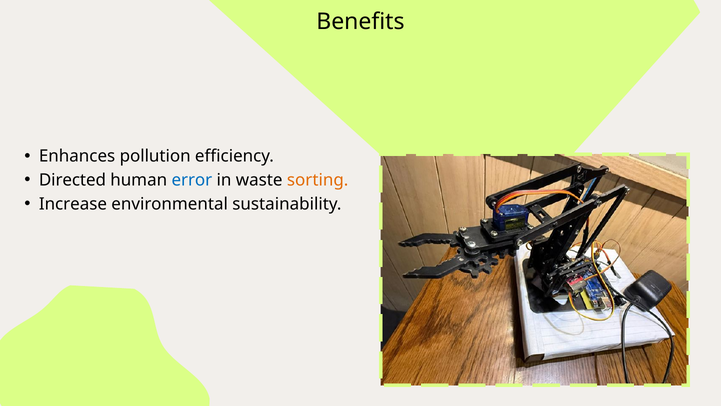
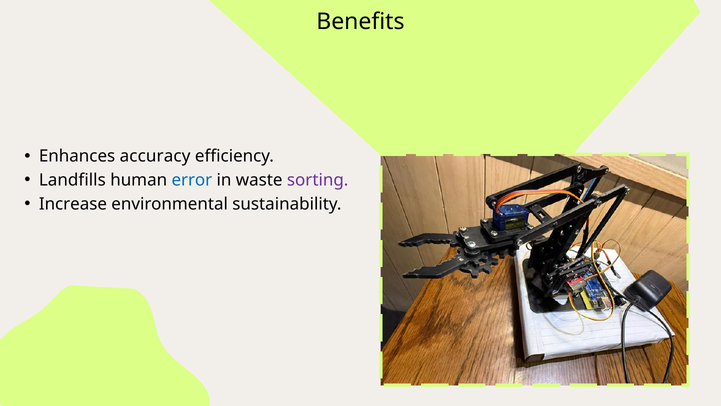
pollution: pollution -> accuracy
Directed: Directed -> Landfills
sorting colour: orange -> purple
